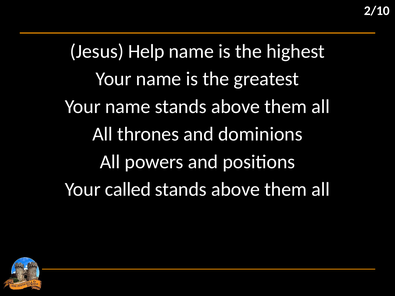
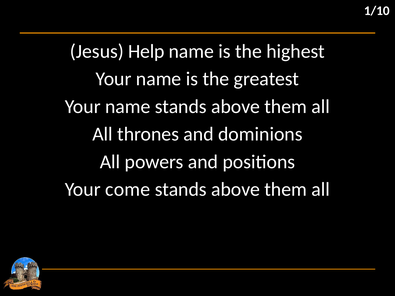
2/10: 2/10 -> 1/10
called: called -> come
